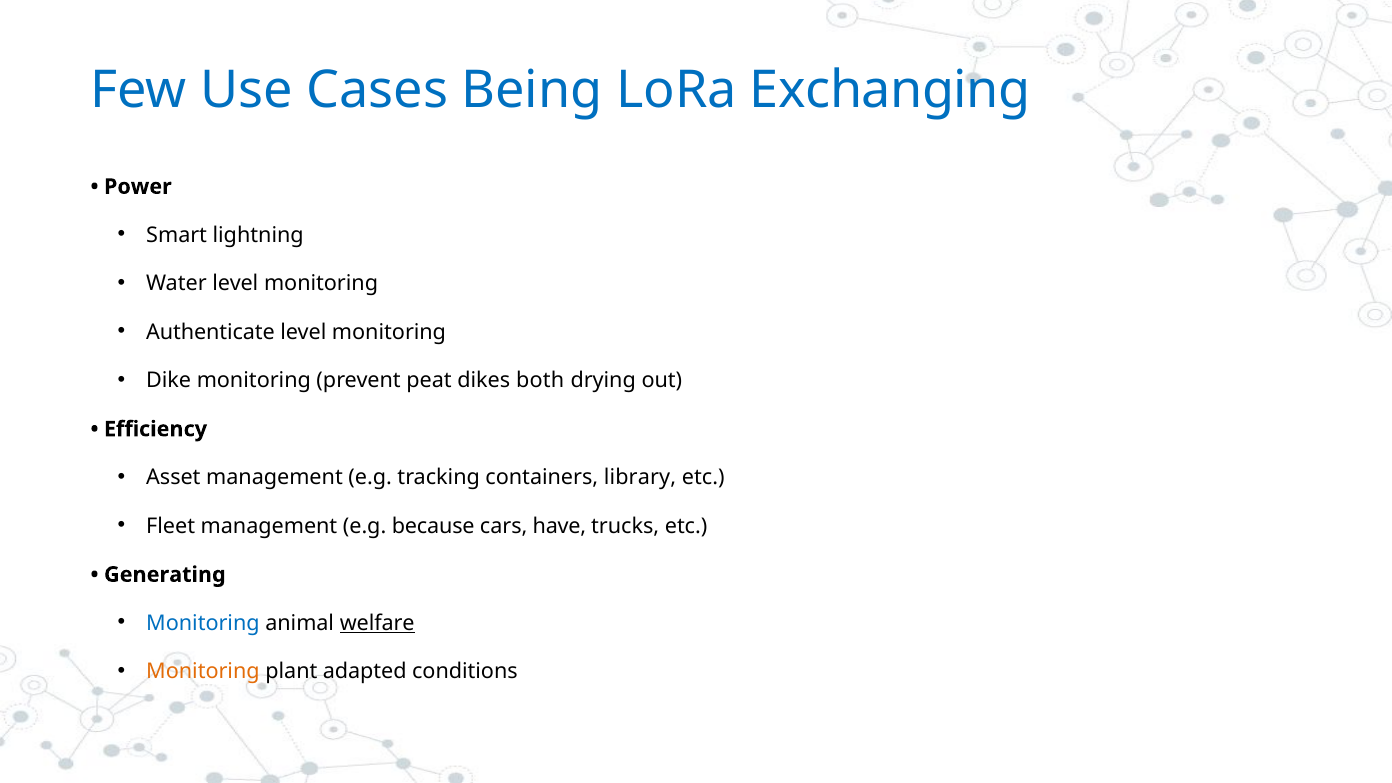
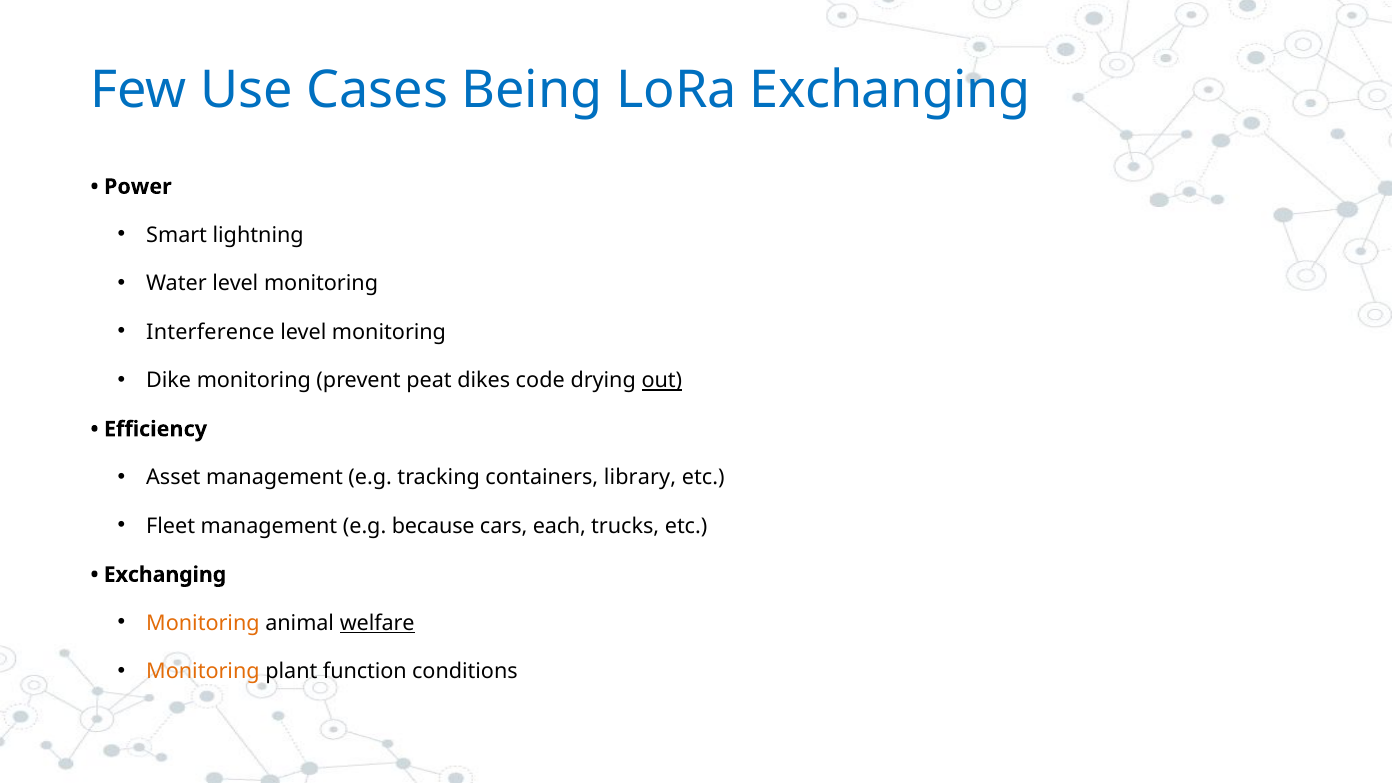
Authenticate: Authenticate -> Interference
both: both -> code
out underline: none -> present
have: have -> each
Generating at (165, 575): Generating -> Exchanging
Monitoring at (203, 623) colour: blue -> orange
adapted: adapted -> function
